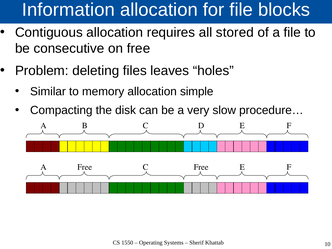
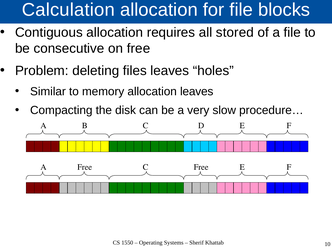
Information: Information -> Calculation
allocation simple: simple -> leaves
